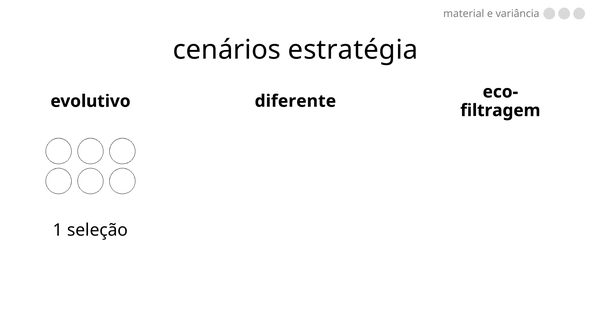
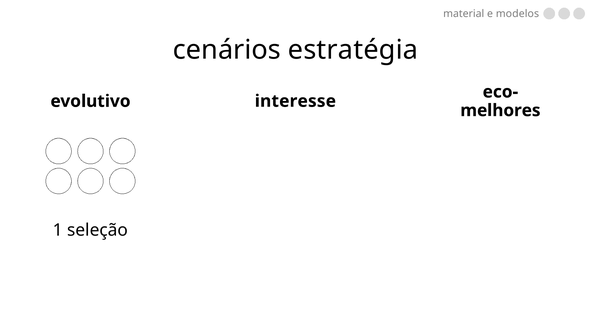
variância: variância -> modelos
diferente: diferente -> interesse
filtragem: filtragem -> melhores
